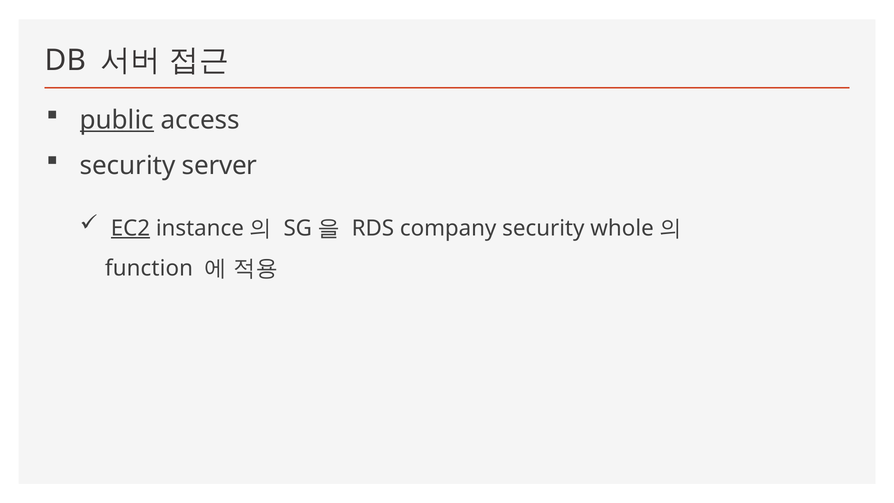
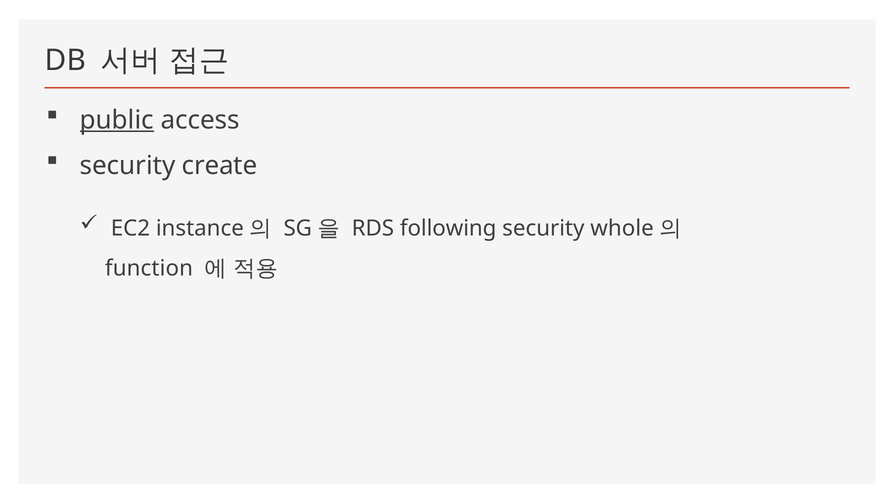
server: server -> create
EC2 underline: present -> none
company: company -> following
